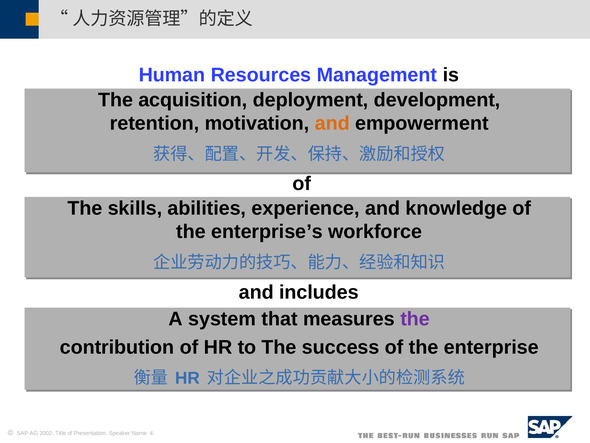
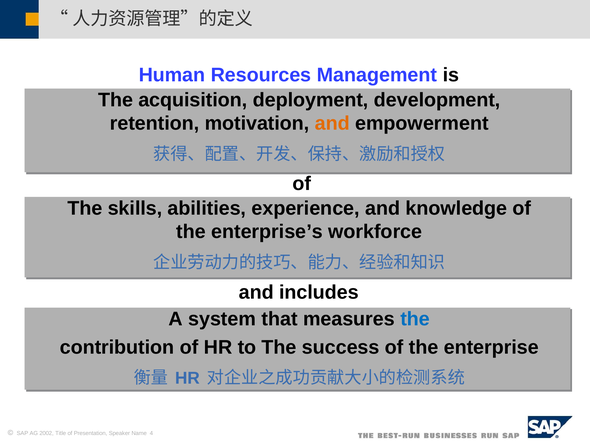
the at (415, 319) colour: purple -> blue
